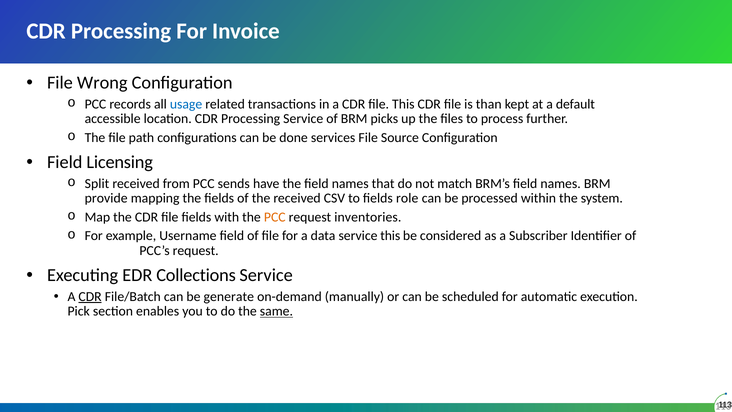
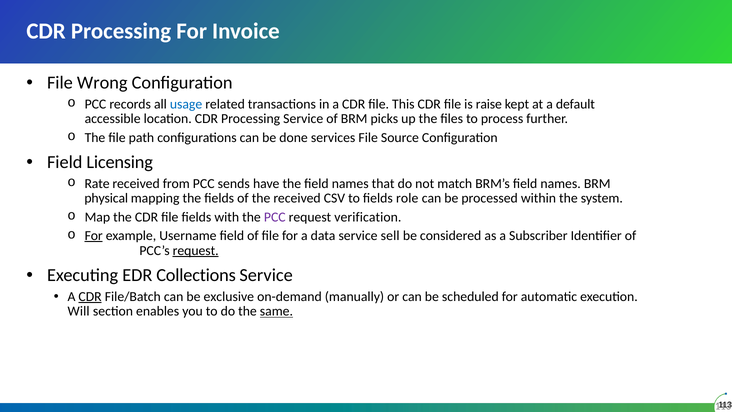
than: than -> raise
Split: Split -> Rate
provide: provide -> physical
PCC at (275, 217) colour: orange -> purple
inventories: inventories -> verification
For at (94, 236) underline: none -> present
service this: this -> sell
request at (196, 250) underline: none -> present
generate: generate -> exclusive
Pick: Pick -> Will
